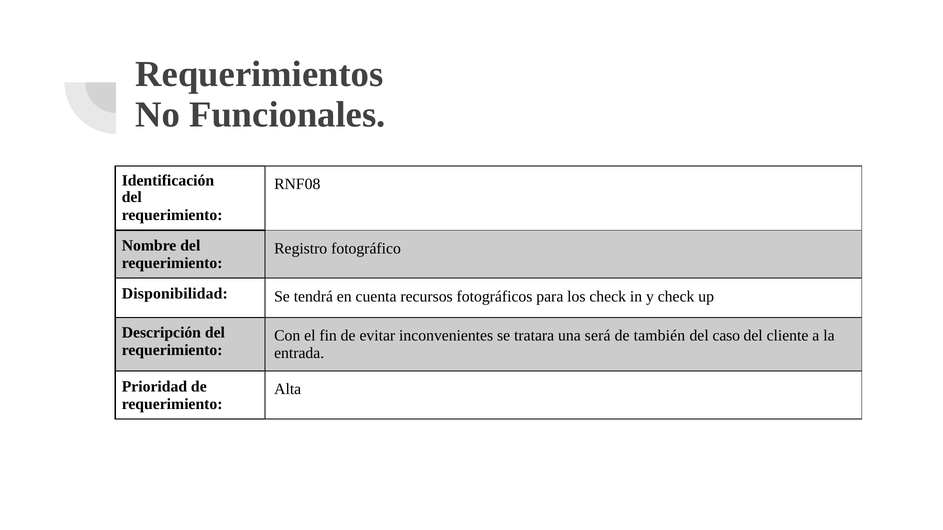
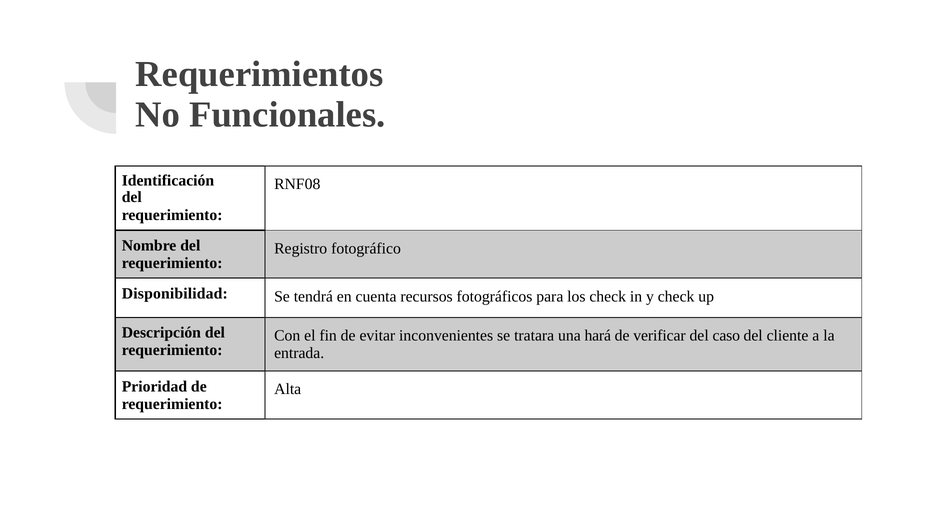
será: será -> hará
también: también -> verificar
